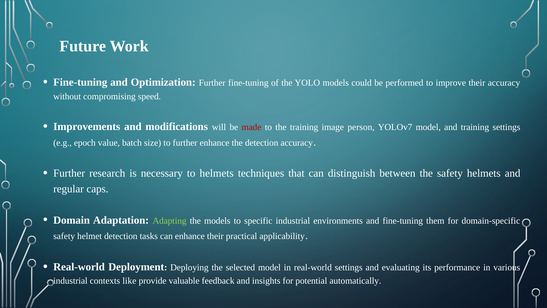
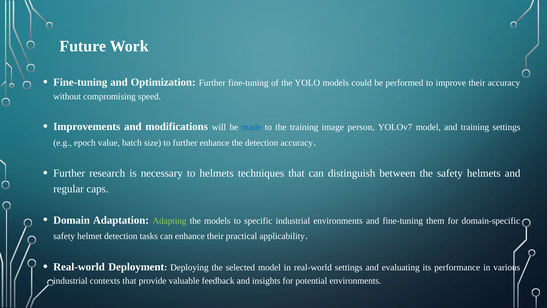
made colour: red -> blue
contexts like: like -> that
potential automatically: automatically -> environments
